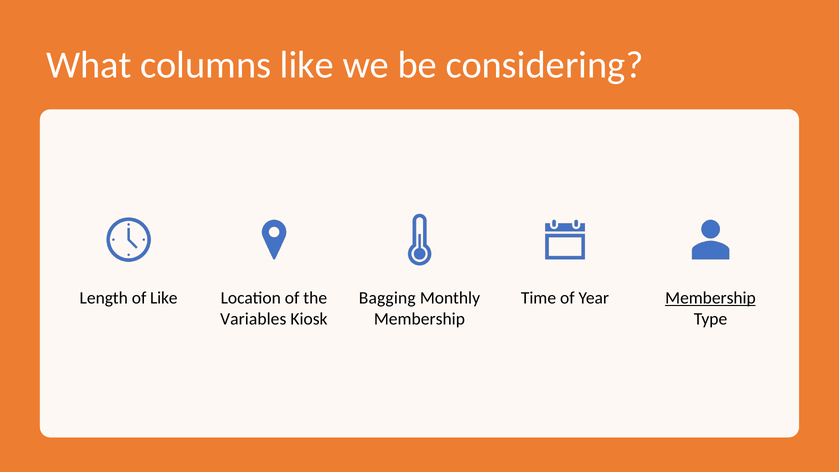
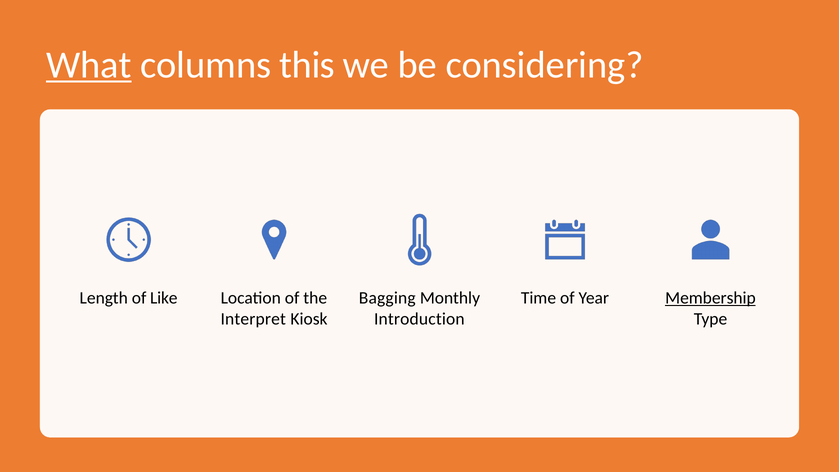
What underline: none -> present
columns like: like -> this
Variables: Variables -> Interpret
Membership at (419, 319): Membership -> Introduction
